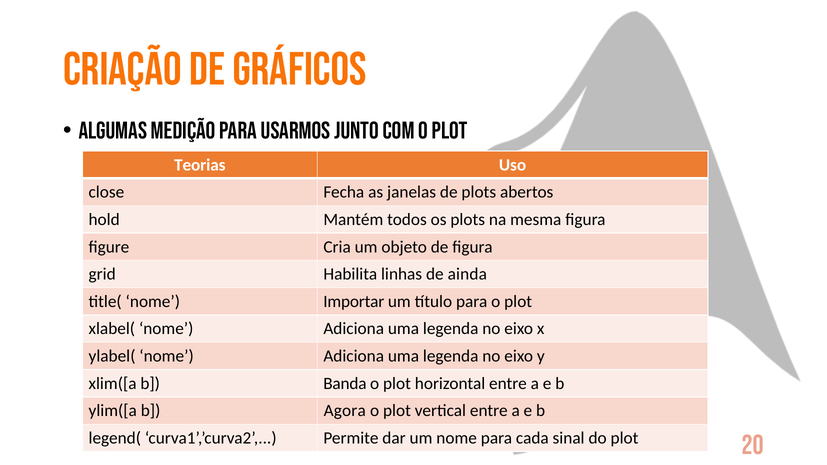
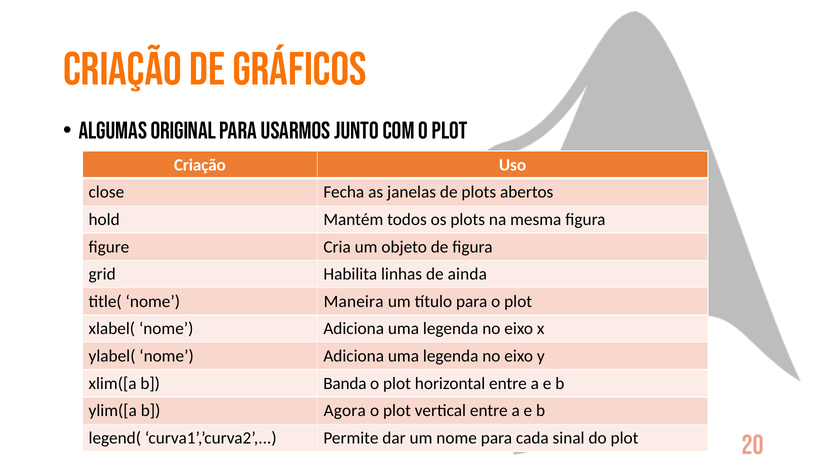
medição: medição -> original
Teorias at (200, 165): Teorias -> Criação
Importar: Importar -> Maneira
